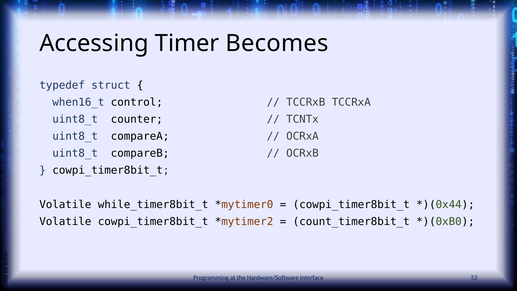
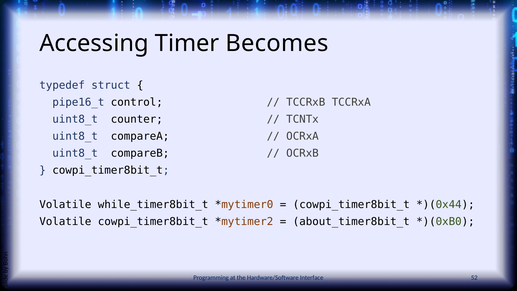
when16_t: when16_t -> pipe16_t
count_timer8bit_t: count_timer8bit_t -> about_timer8bit_t
